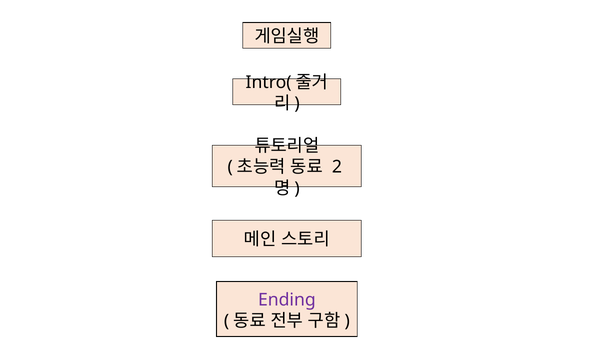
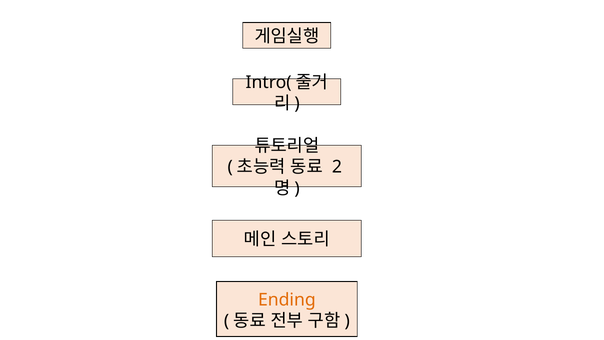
Ending colour: purple -> orange
